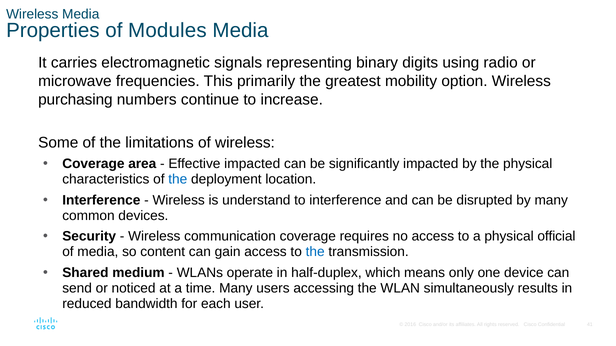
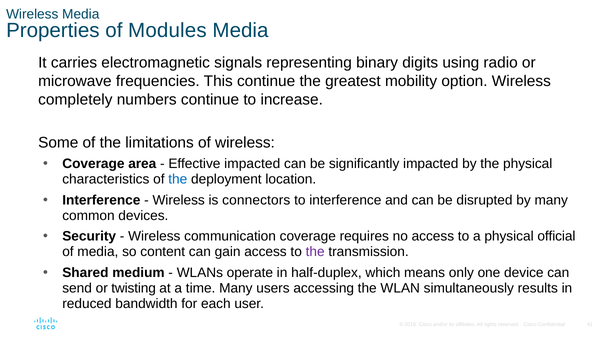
This primarily: primarily -> continue
purchasing: purchasing -> completely
understand: understand -> connectors
the at (315, 252) colour: blue -> purple
noticed: noticed -> twisting
